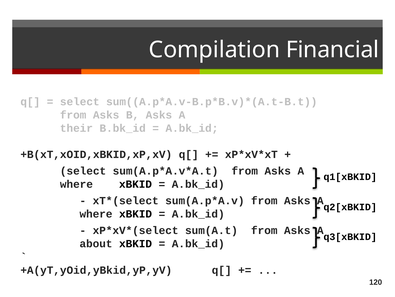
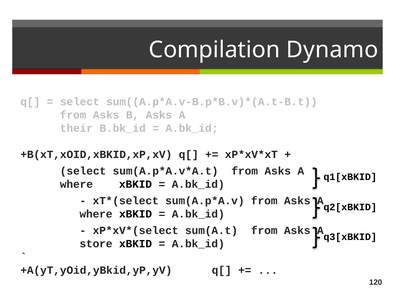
Financial: Financial -> Dynamo
about: about -> store
